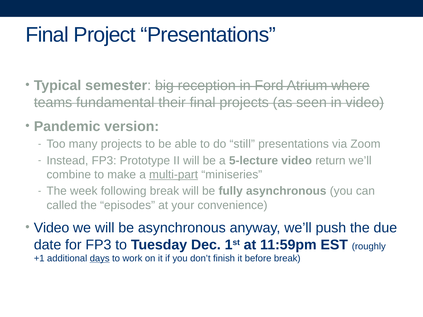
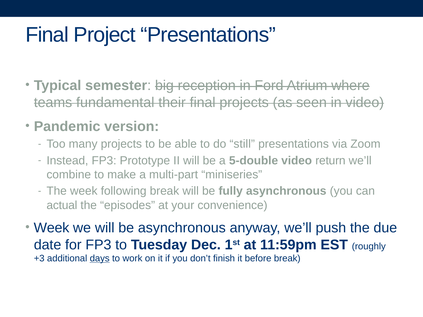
5-lecture: 5-lecture -> 5-double
multi-part underline: present -> none
called: called -> actual
Video at (52, 228): Video -> Week
+1: +1 -> +3
